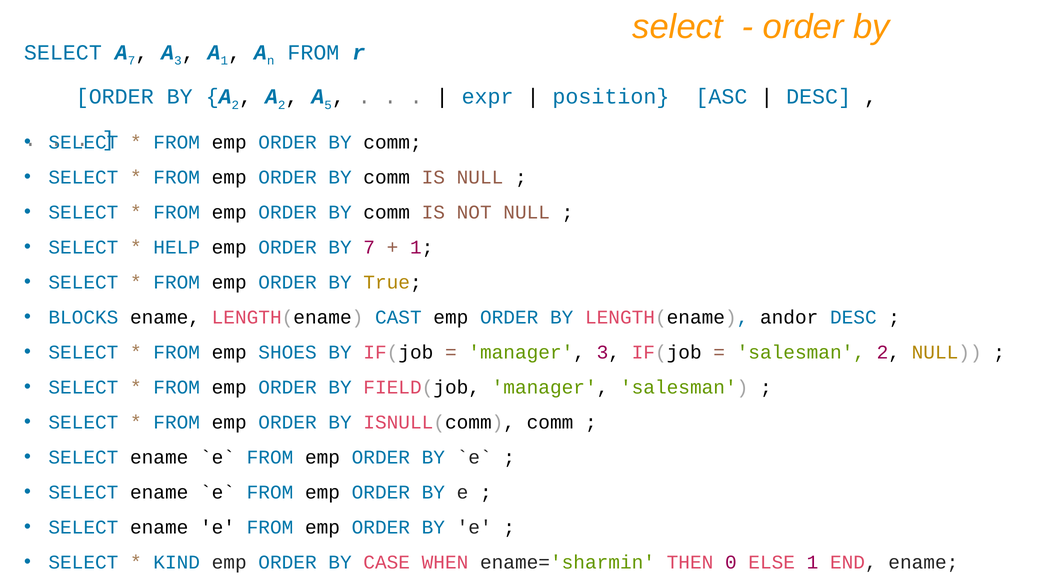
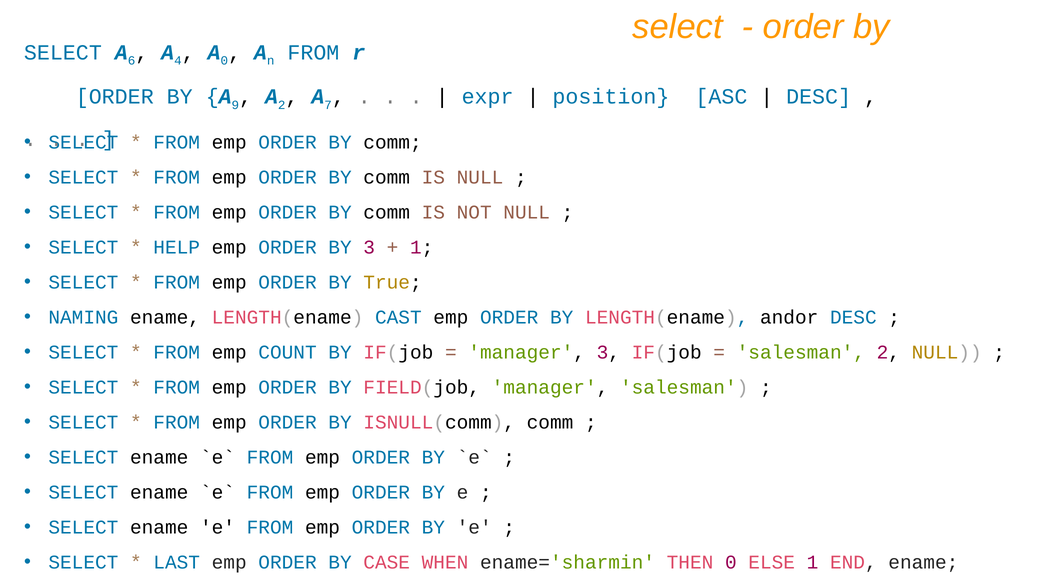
7 at (132, 61): 7 -> 6
3 at (178, 61): 3 -> 4
1 at (224, 61): 1 -> 0
2 at (235, 105): 2 -> 9
5: 5 -> 7
BY 7: 7 -> 3
BLOCKS: BLOCKS -> NAMING
SHOES: SHOES -> COUNT
KIND: KIND -> LAST
